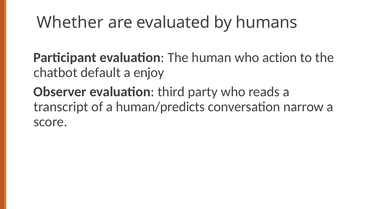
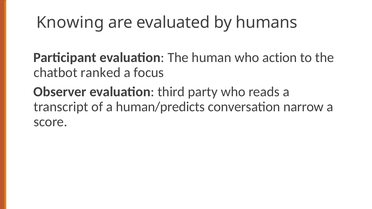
Whether: Whether -> Knowing
default: default -> ranked
enjoy: enjoy -> focus
